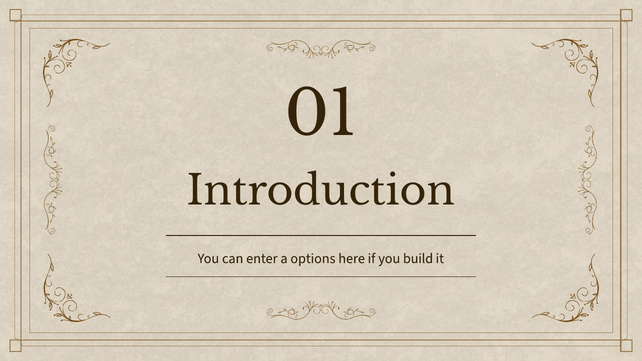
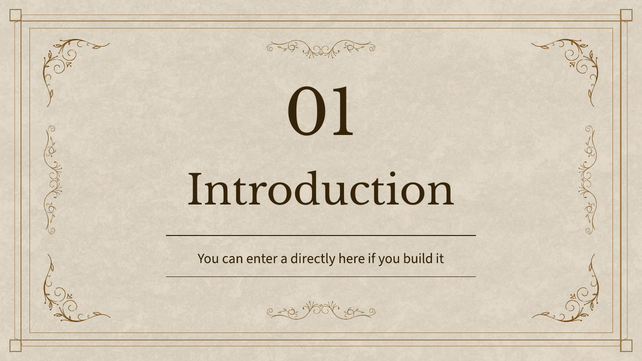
options: options -> directly
